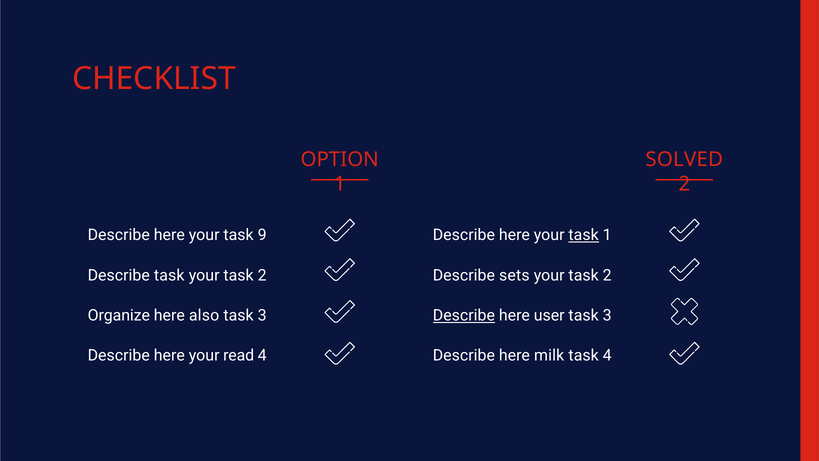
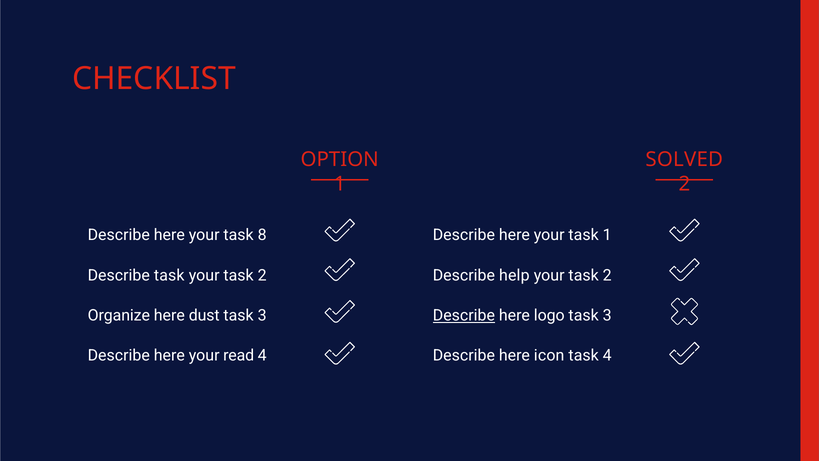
9: 9 -> 8
task at (584, 235) underline: present -> none
sets: sets -> help
also: also -> dust
user: user -> logo
milk: milk -> icon
